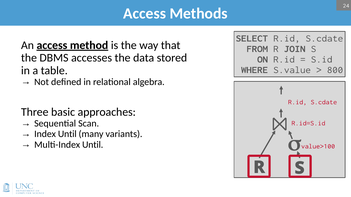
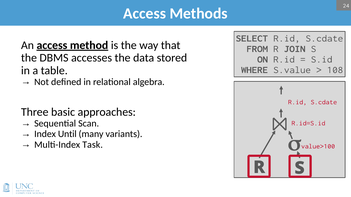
800: 800 -> 108
Multi-Index Until: Until -> Task
